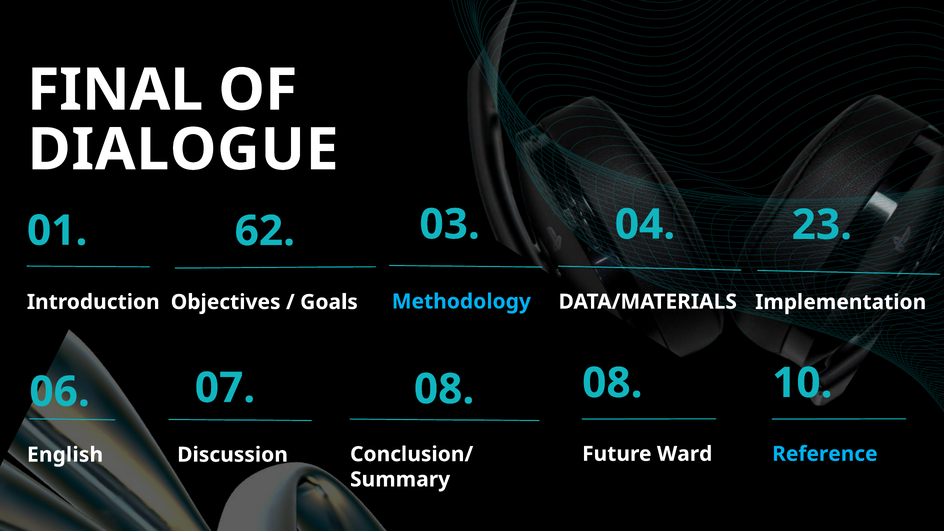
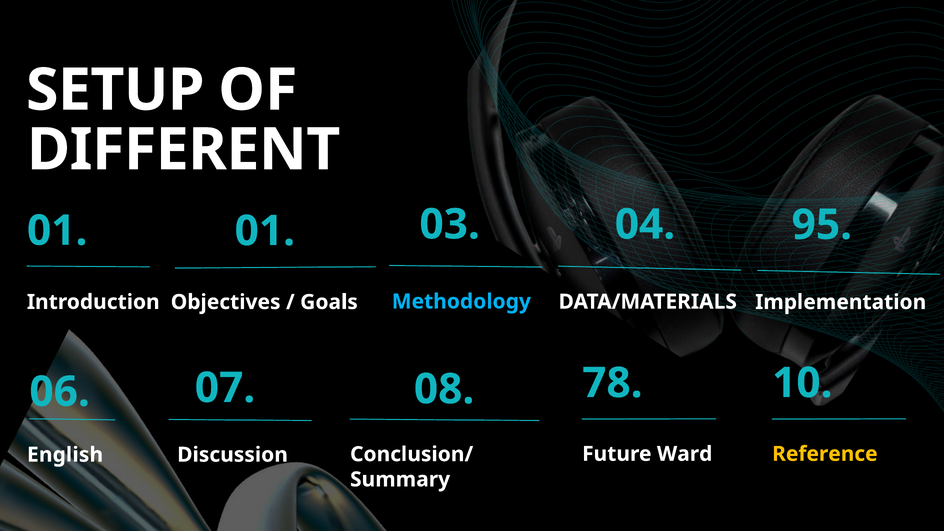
FINAL: FINAL -> SETUP
DIALOGUE: DIALOGUE -> DIFFERENT
23: 23 -> 95
01 62: 62 -> 01
08 08: 08 -> 78
Reference colour: light blue -> yellow
